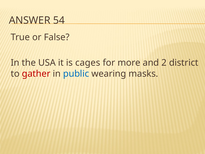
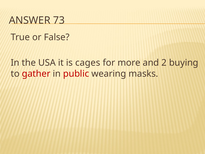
54: 54 -> 73
district: district -> buying
public colour: blue -> red
